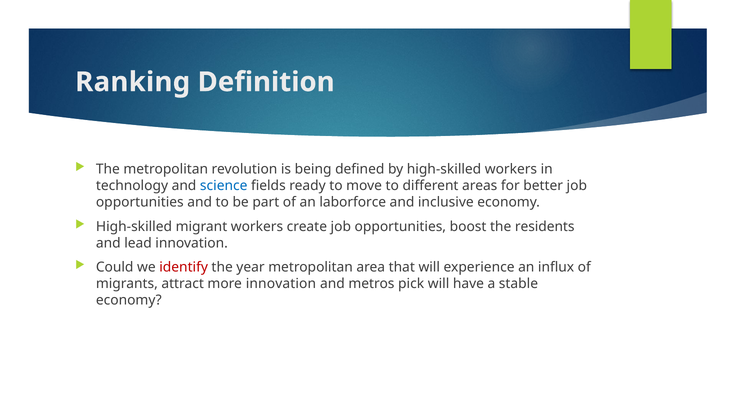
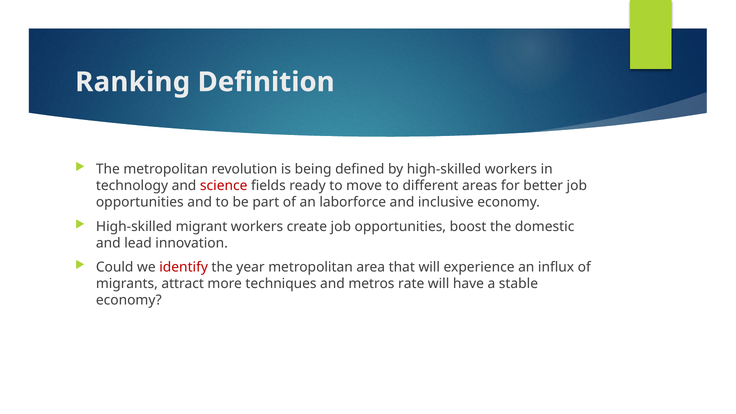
science colour: blue -> red
residents: residents -> domestic
more innovation: innovation -> techniques
pick: pick -> rate
